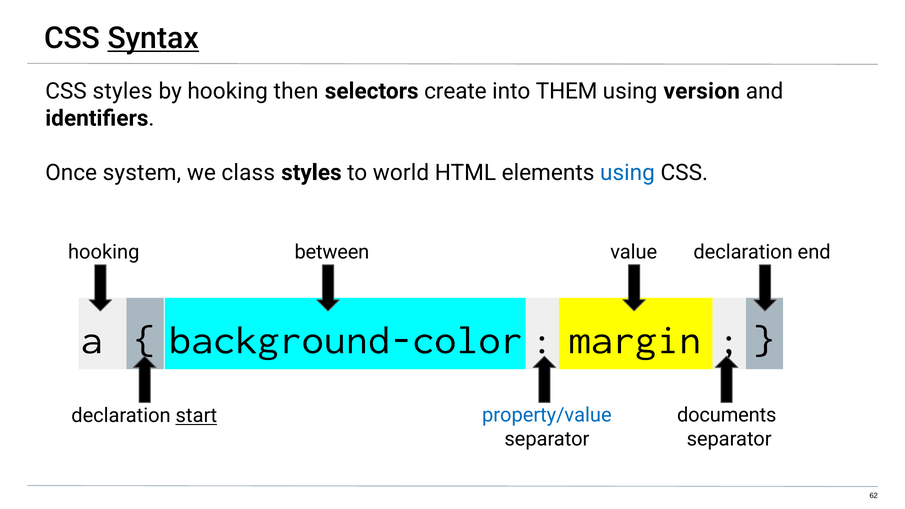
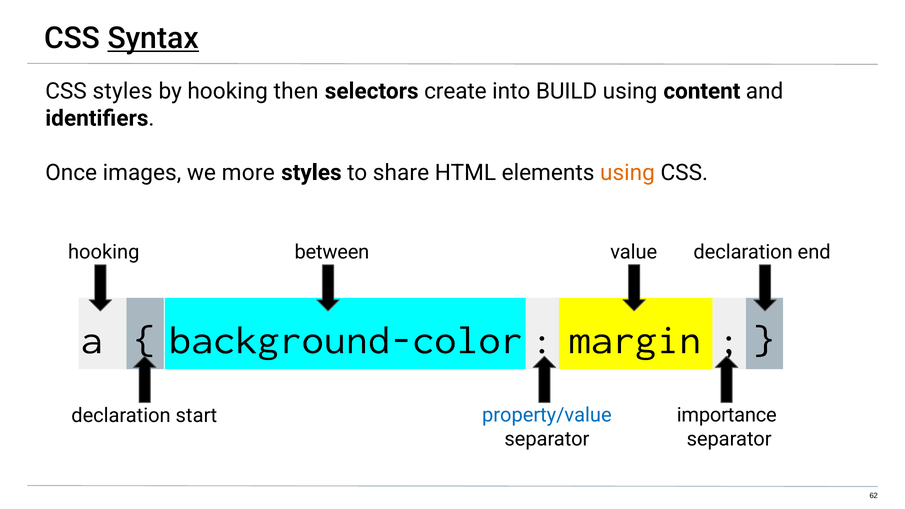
THEM: THEM -> BUILD
version: version -> content
system: system -> images
class: class -> more
world: world -> share
using at (627, 173) colour: blue -> orange
documents: documents -> importance
start underline: present -> none
